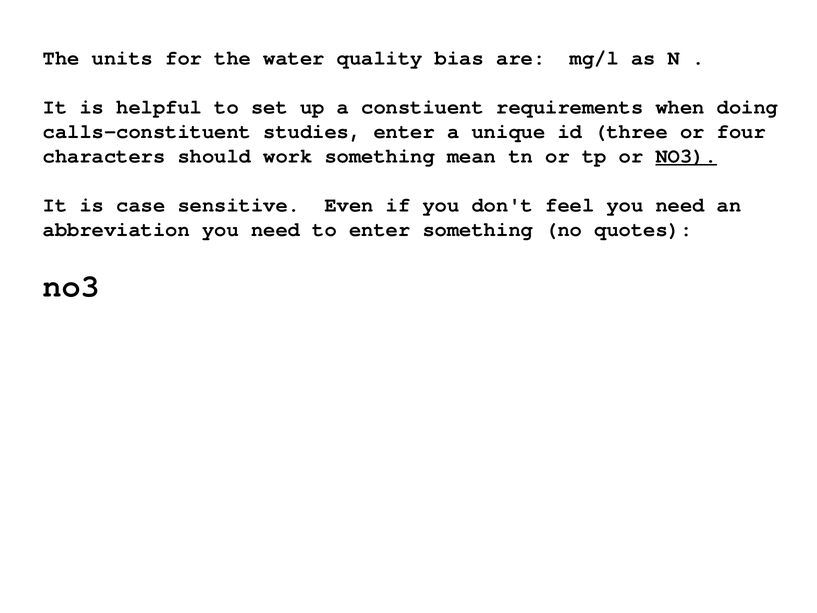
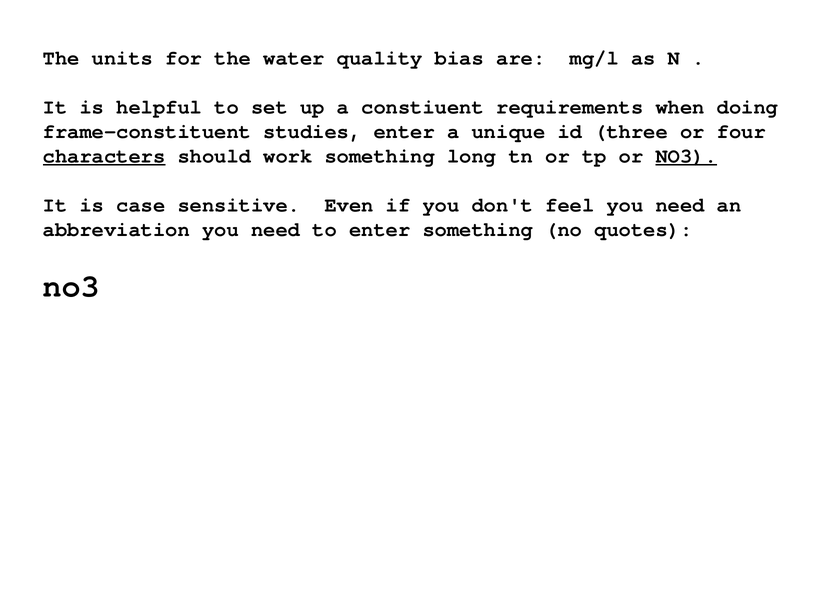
calls-constituent: calls-constituent -> frame-constituent
characters underline: none -> present
mean: mean -> long
